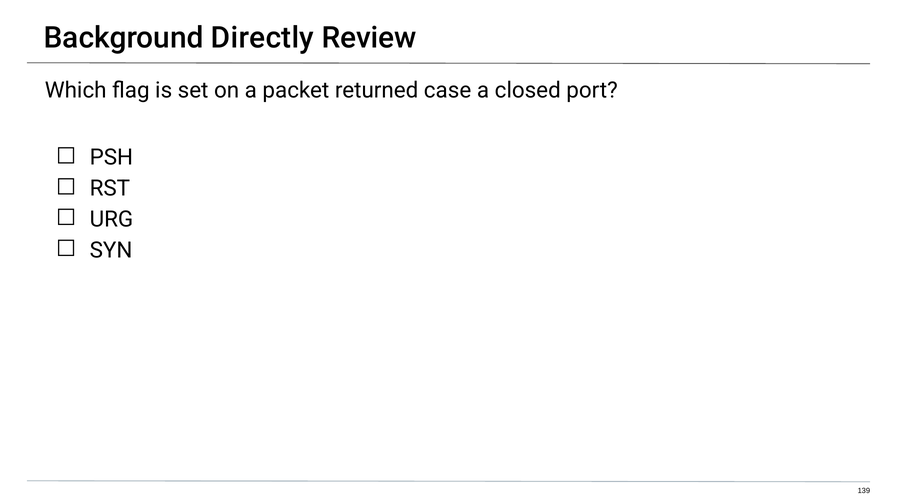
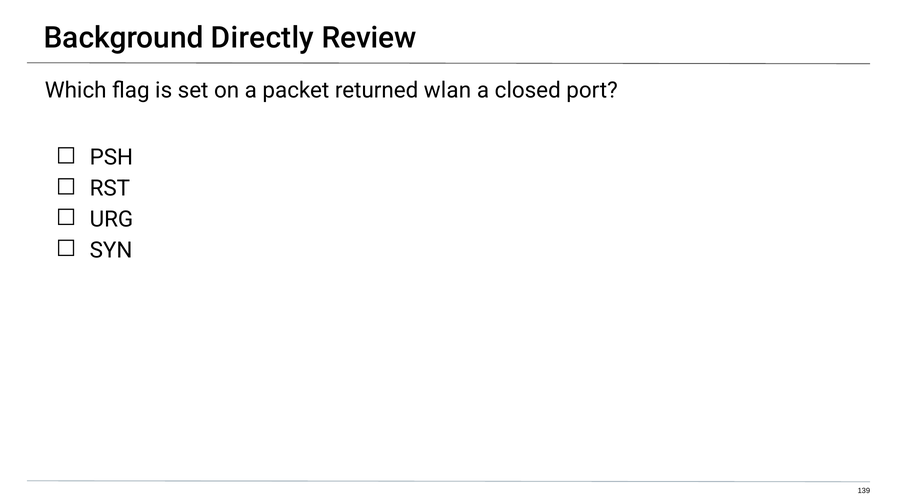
case: case -> wlan
